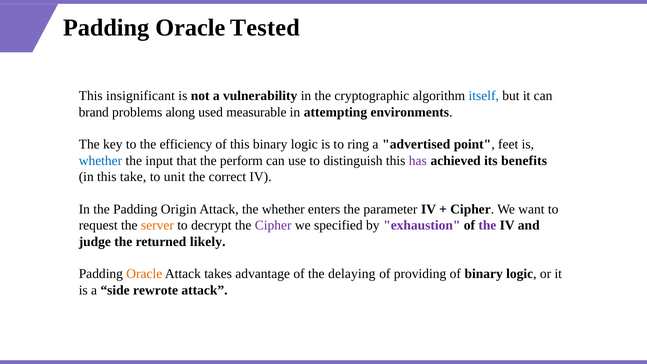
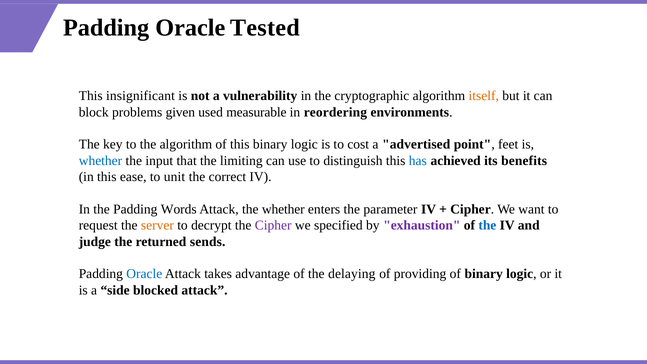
itself colour: blue -> orange
brand: brand -> block
along: along -> given
attempting: attempting -> reordering
the efficiency: efficiency -> algorithm
ring: ring -> cost
perform: perform -> limiting
has colour: purple -> blue
take: take -> ease
Origin: Origin -> Words
the at (487, 225) colour: purple -> blue
likely: likely -> sends
Oracle at (144, 274) colour: orange -> blue
rewrote: rewrote -> blocked
